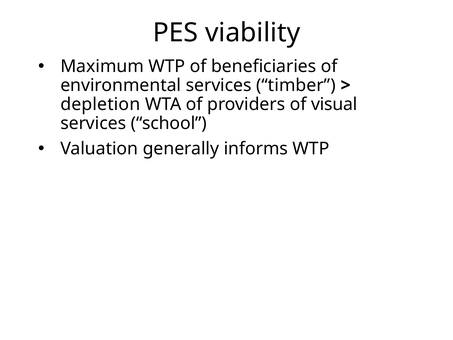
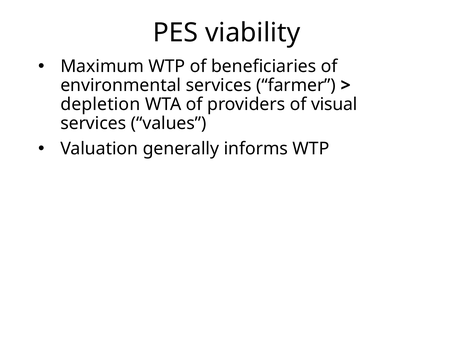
timber: timber -> farmer
school: school -> values
